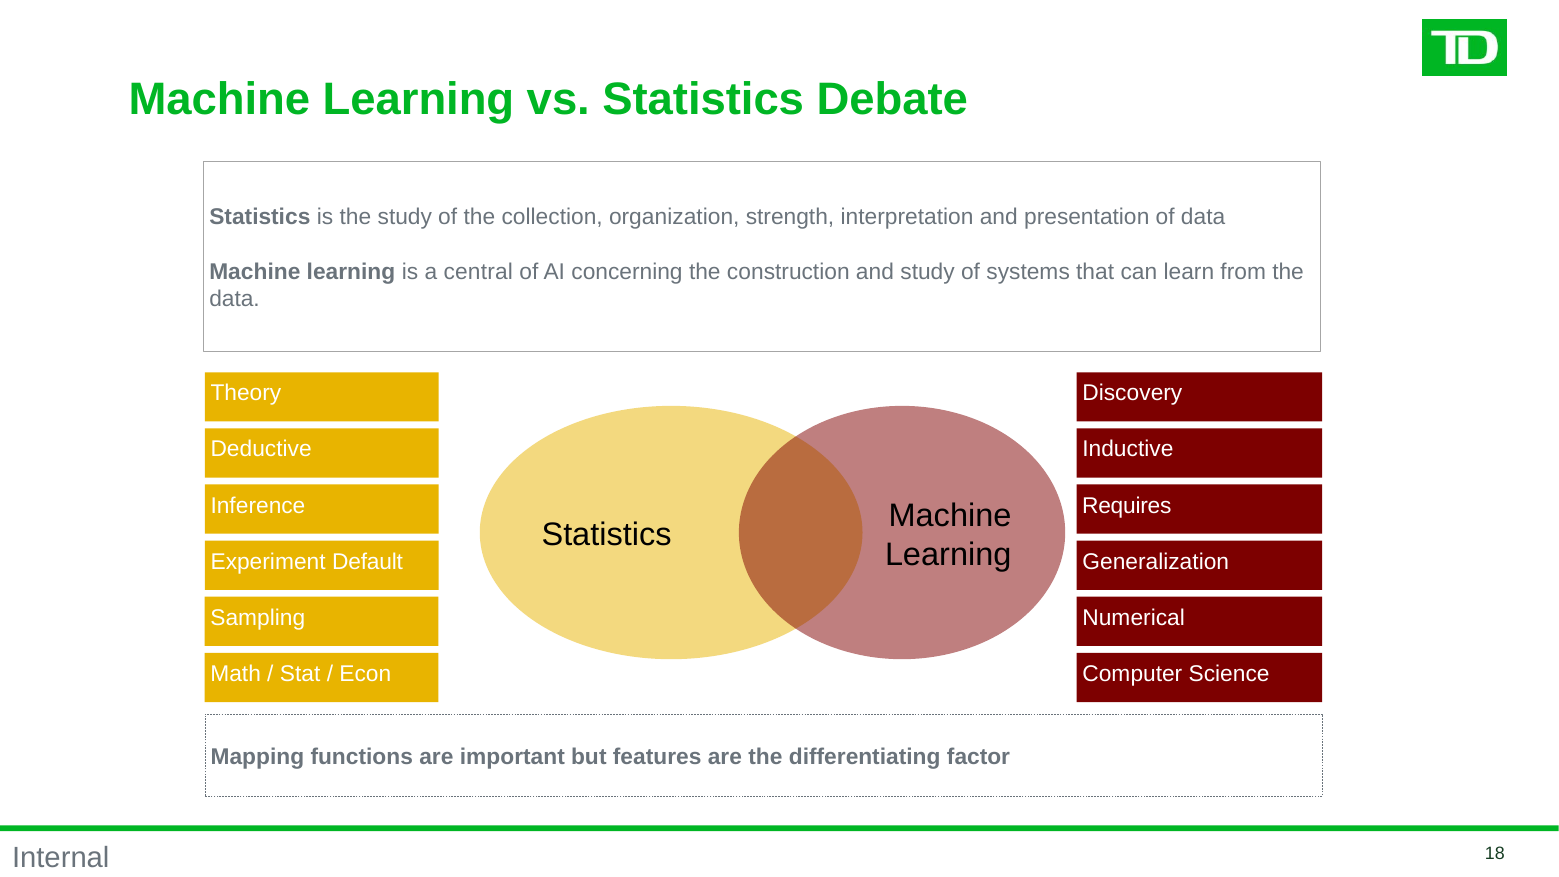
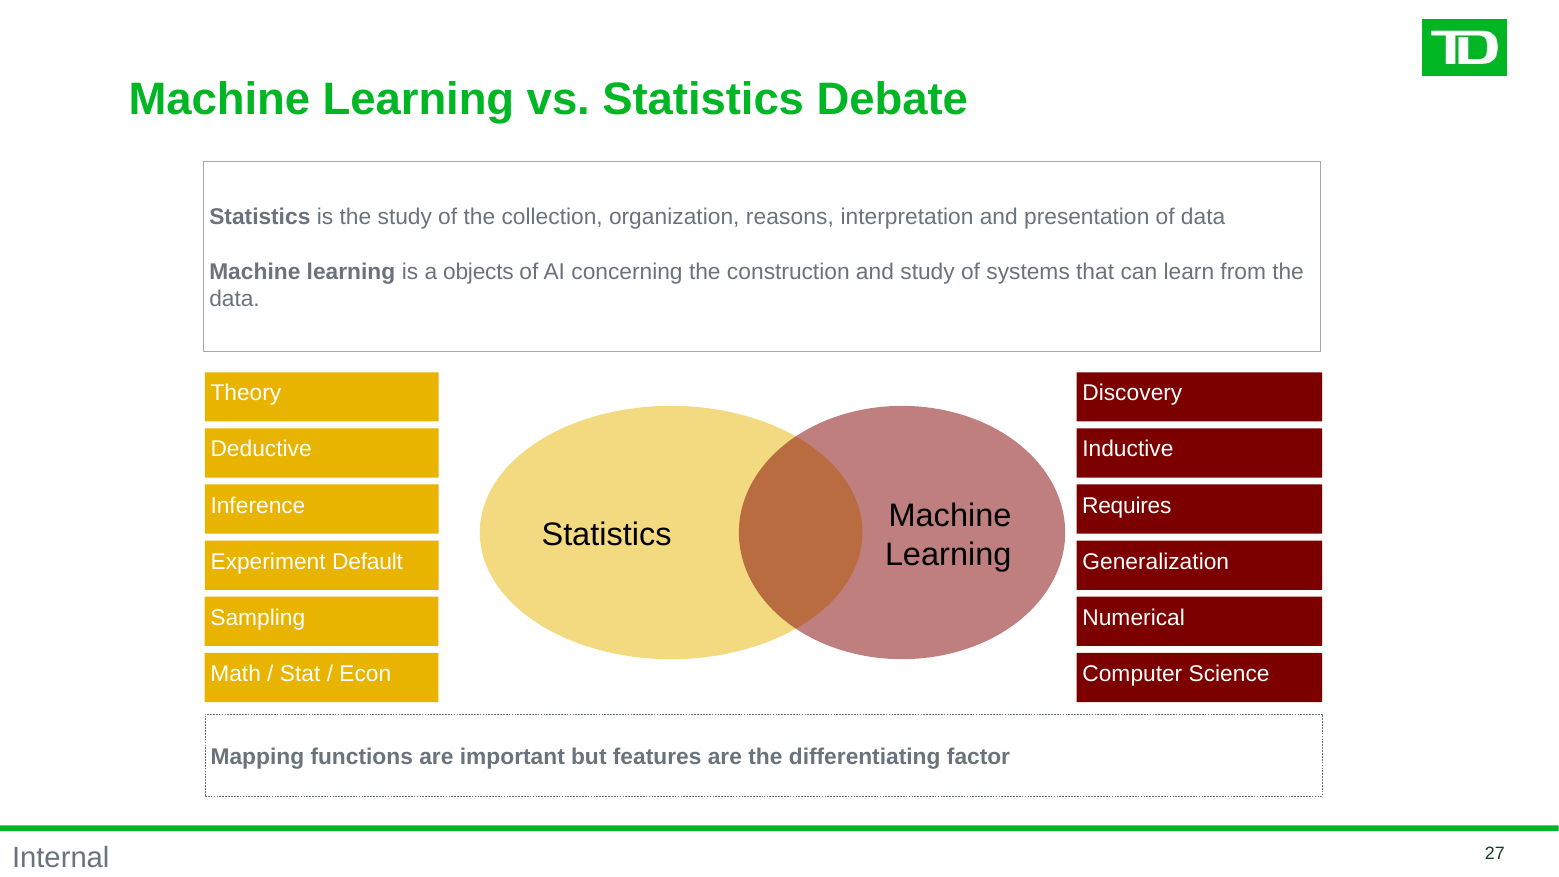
strength: strength -> reasons
central: central -> objects
18: 18 -> 27
